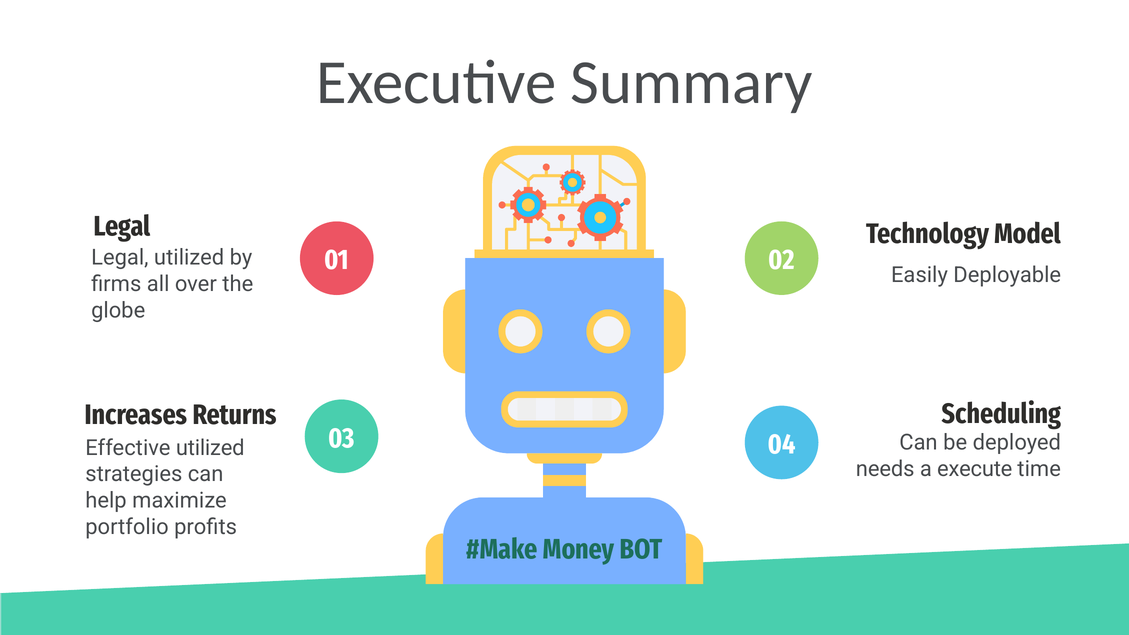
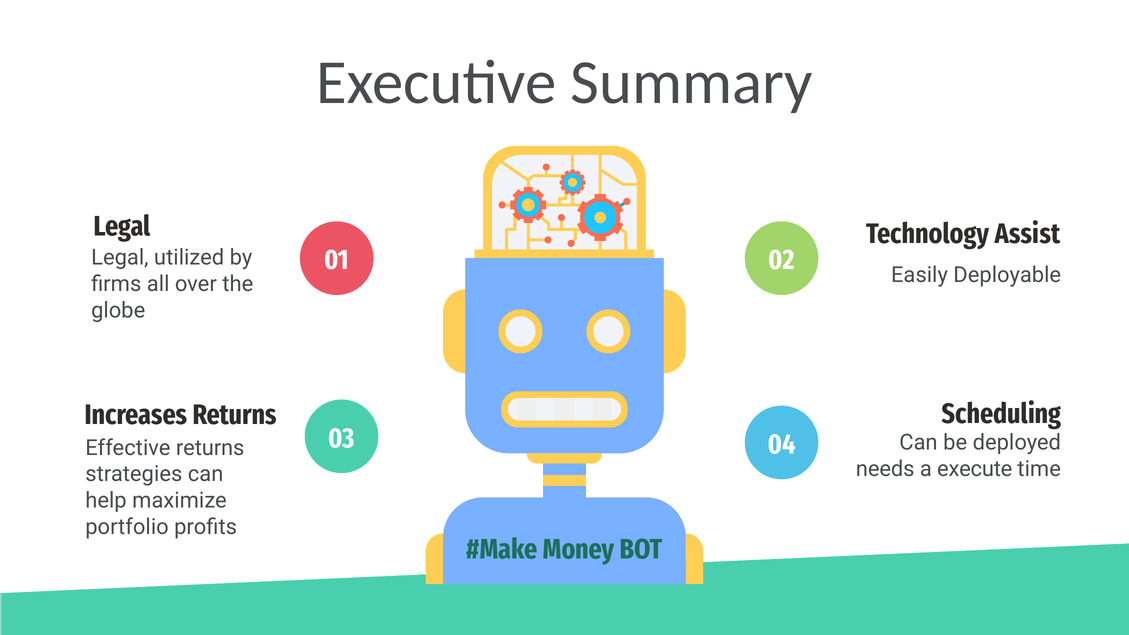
Model: Model -> Assist
Effective utilized: utilized -> returns
